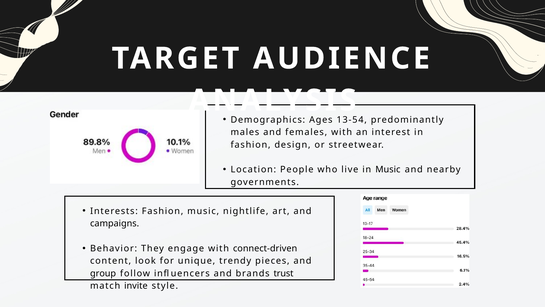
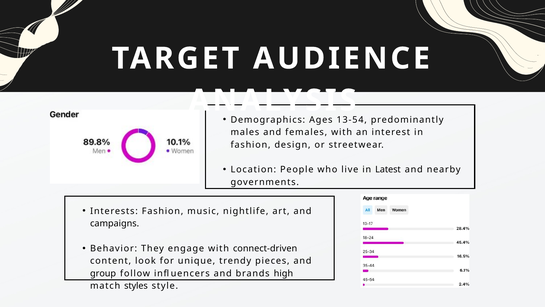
in Music: Music -> Latest
trust: trust -> high
invite: invite -> styles
